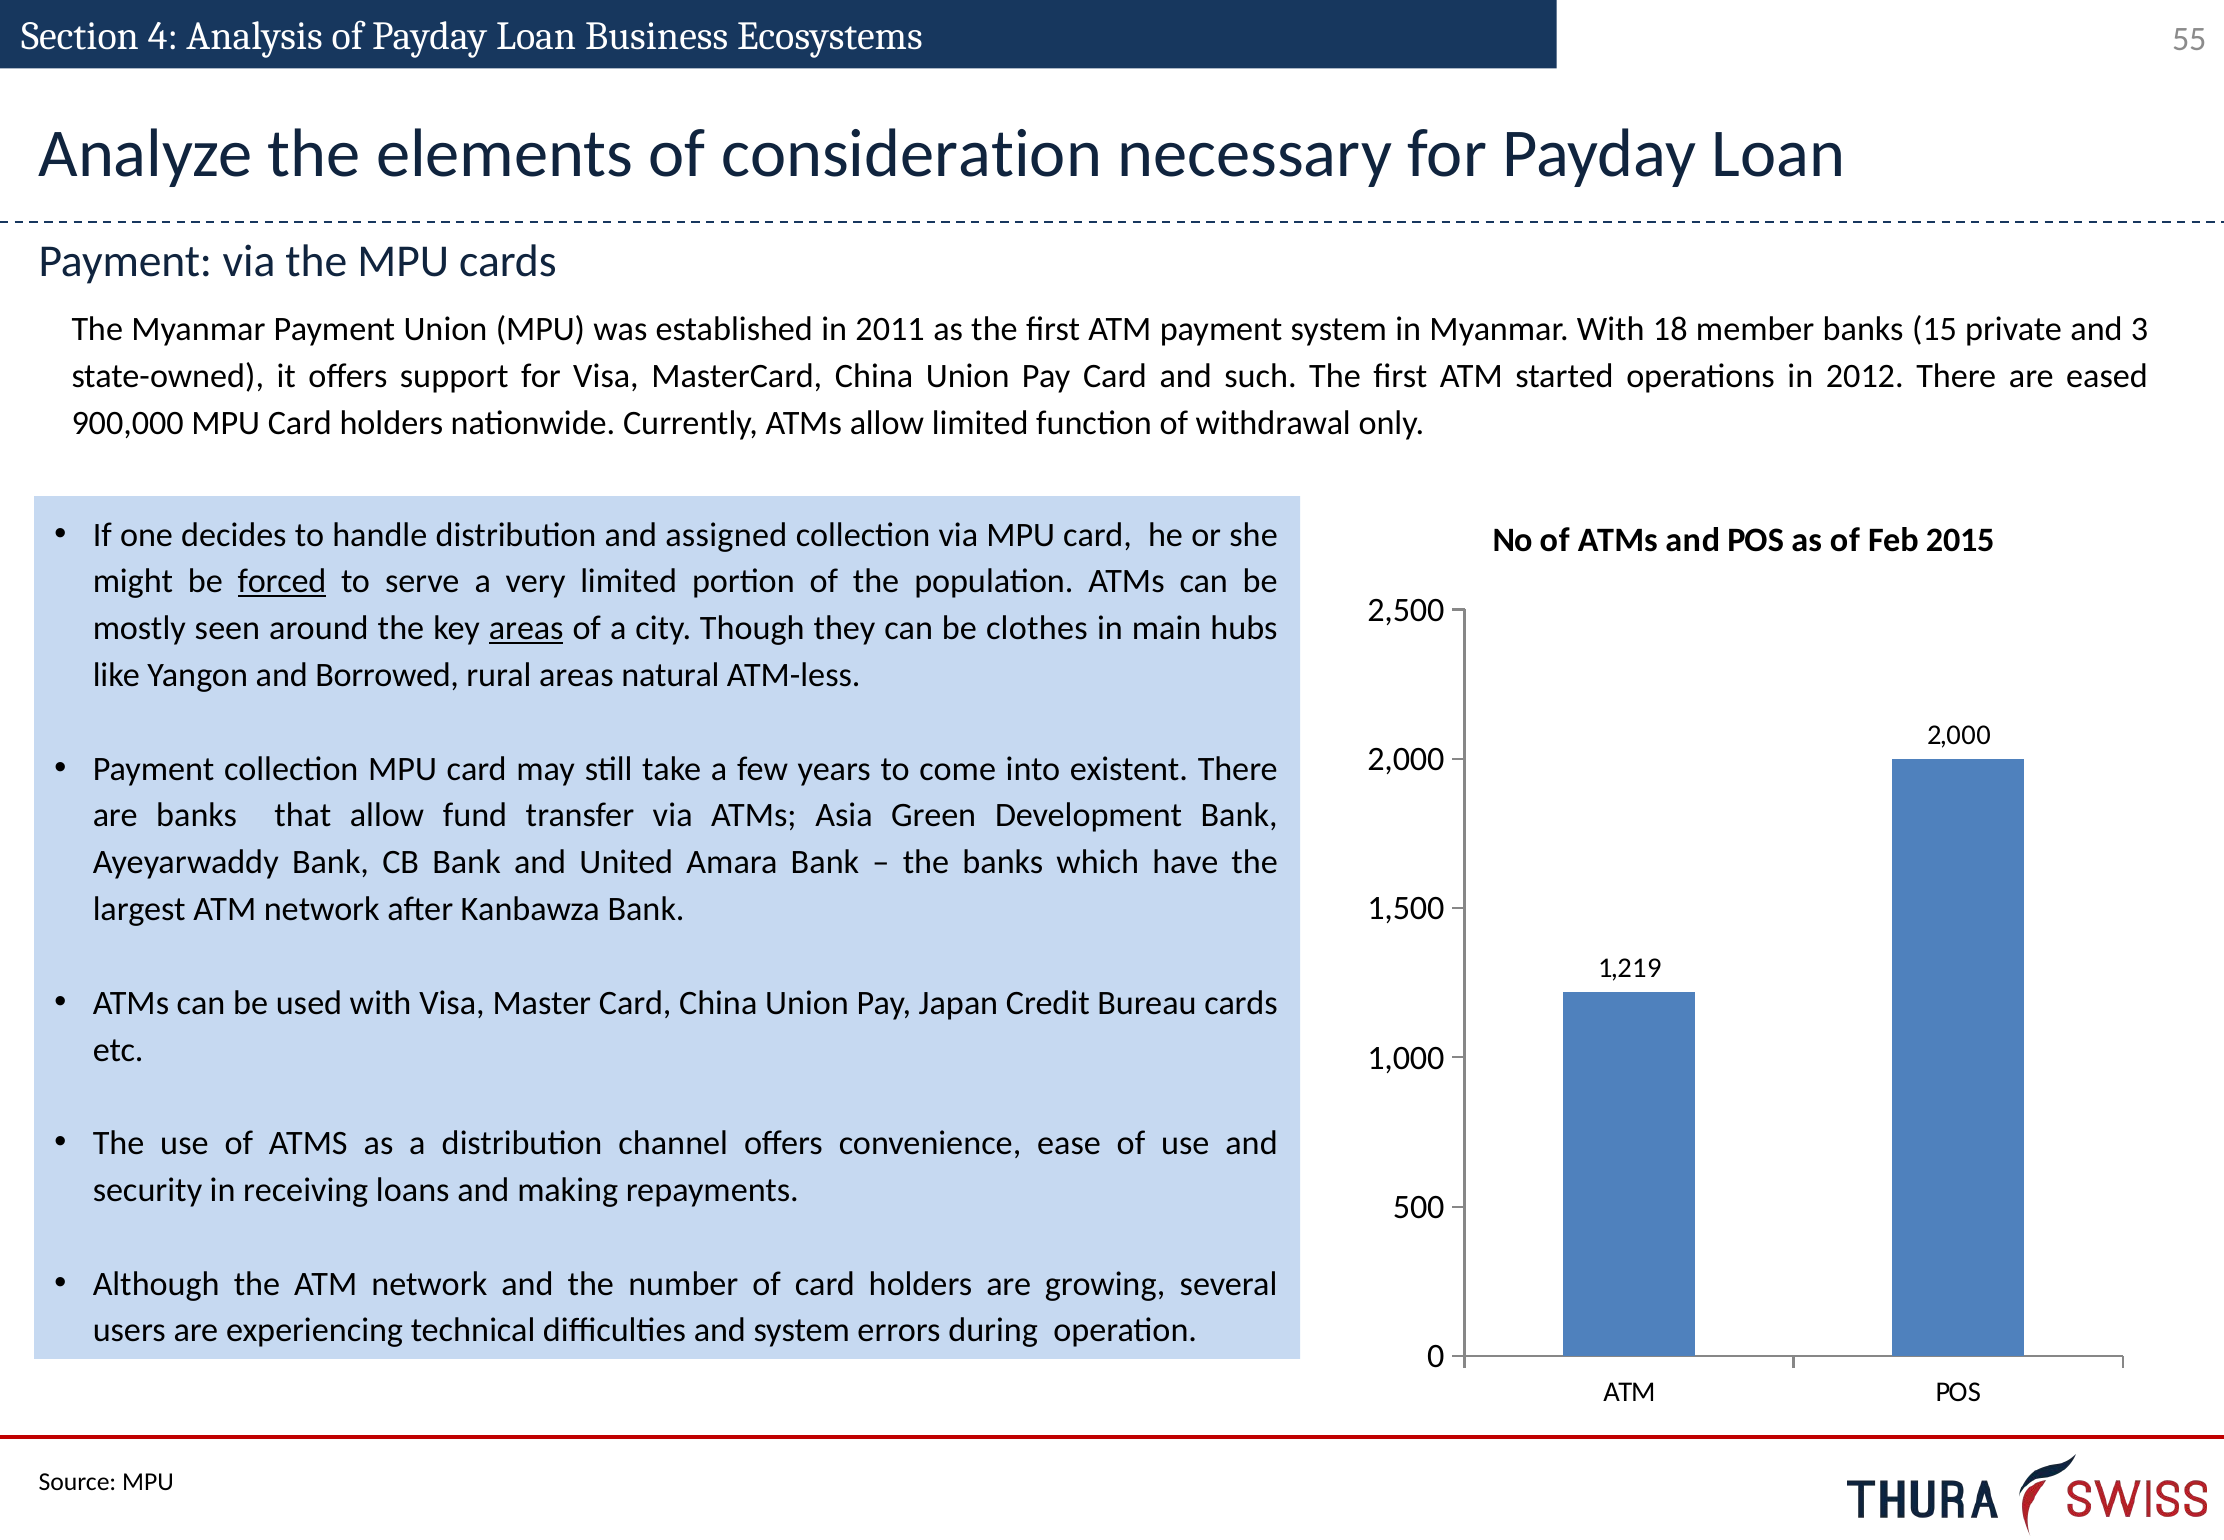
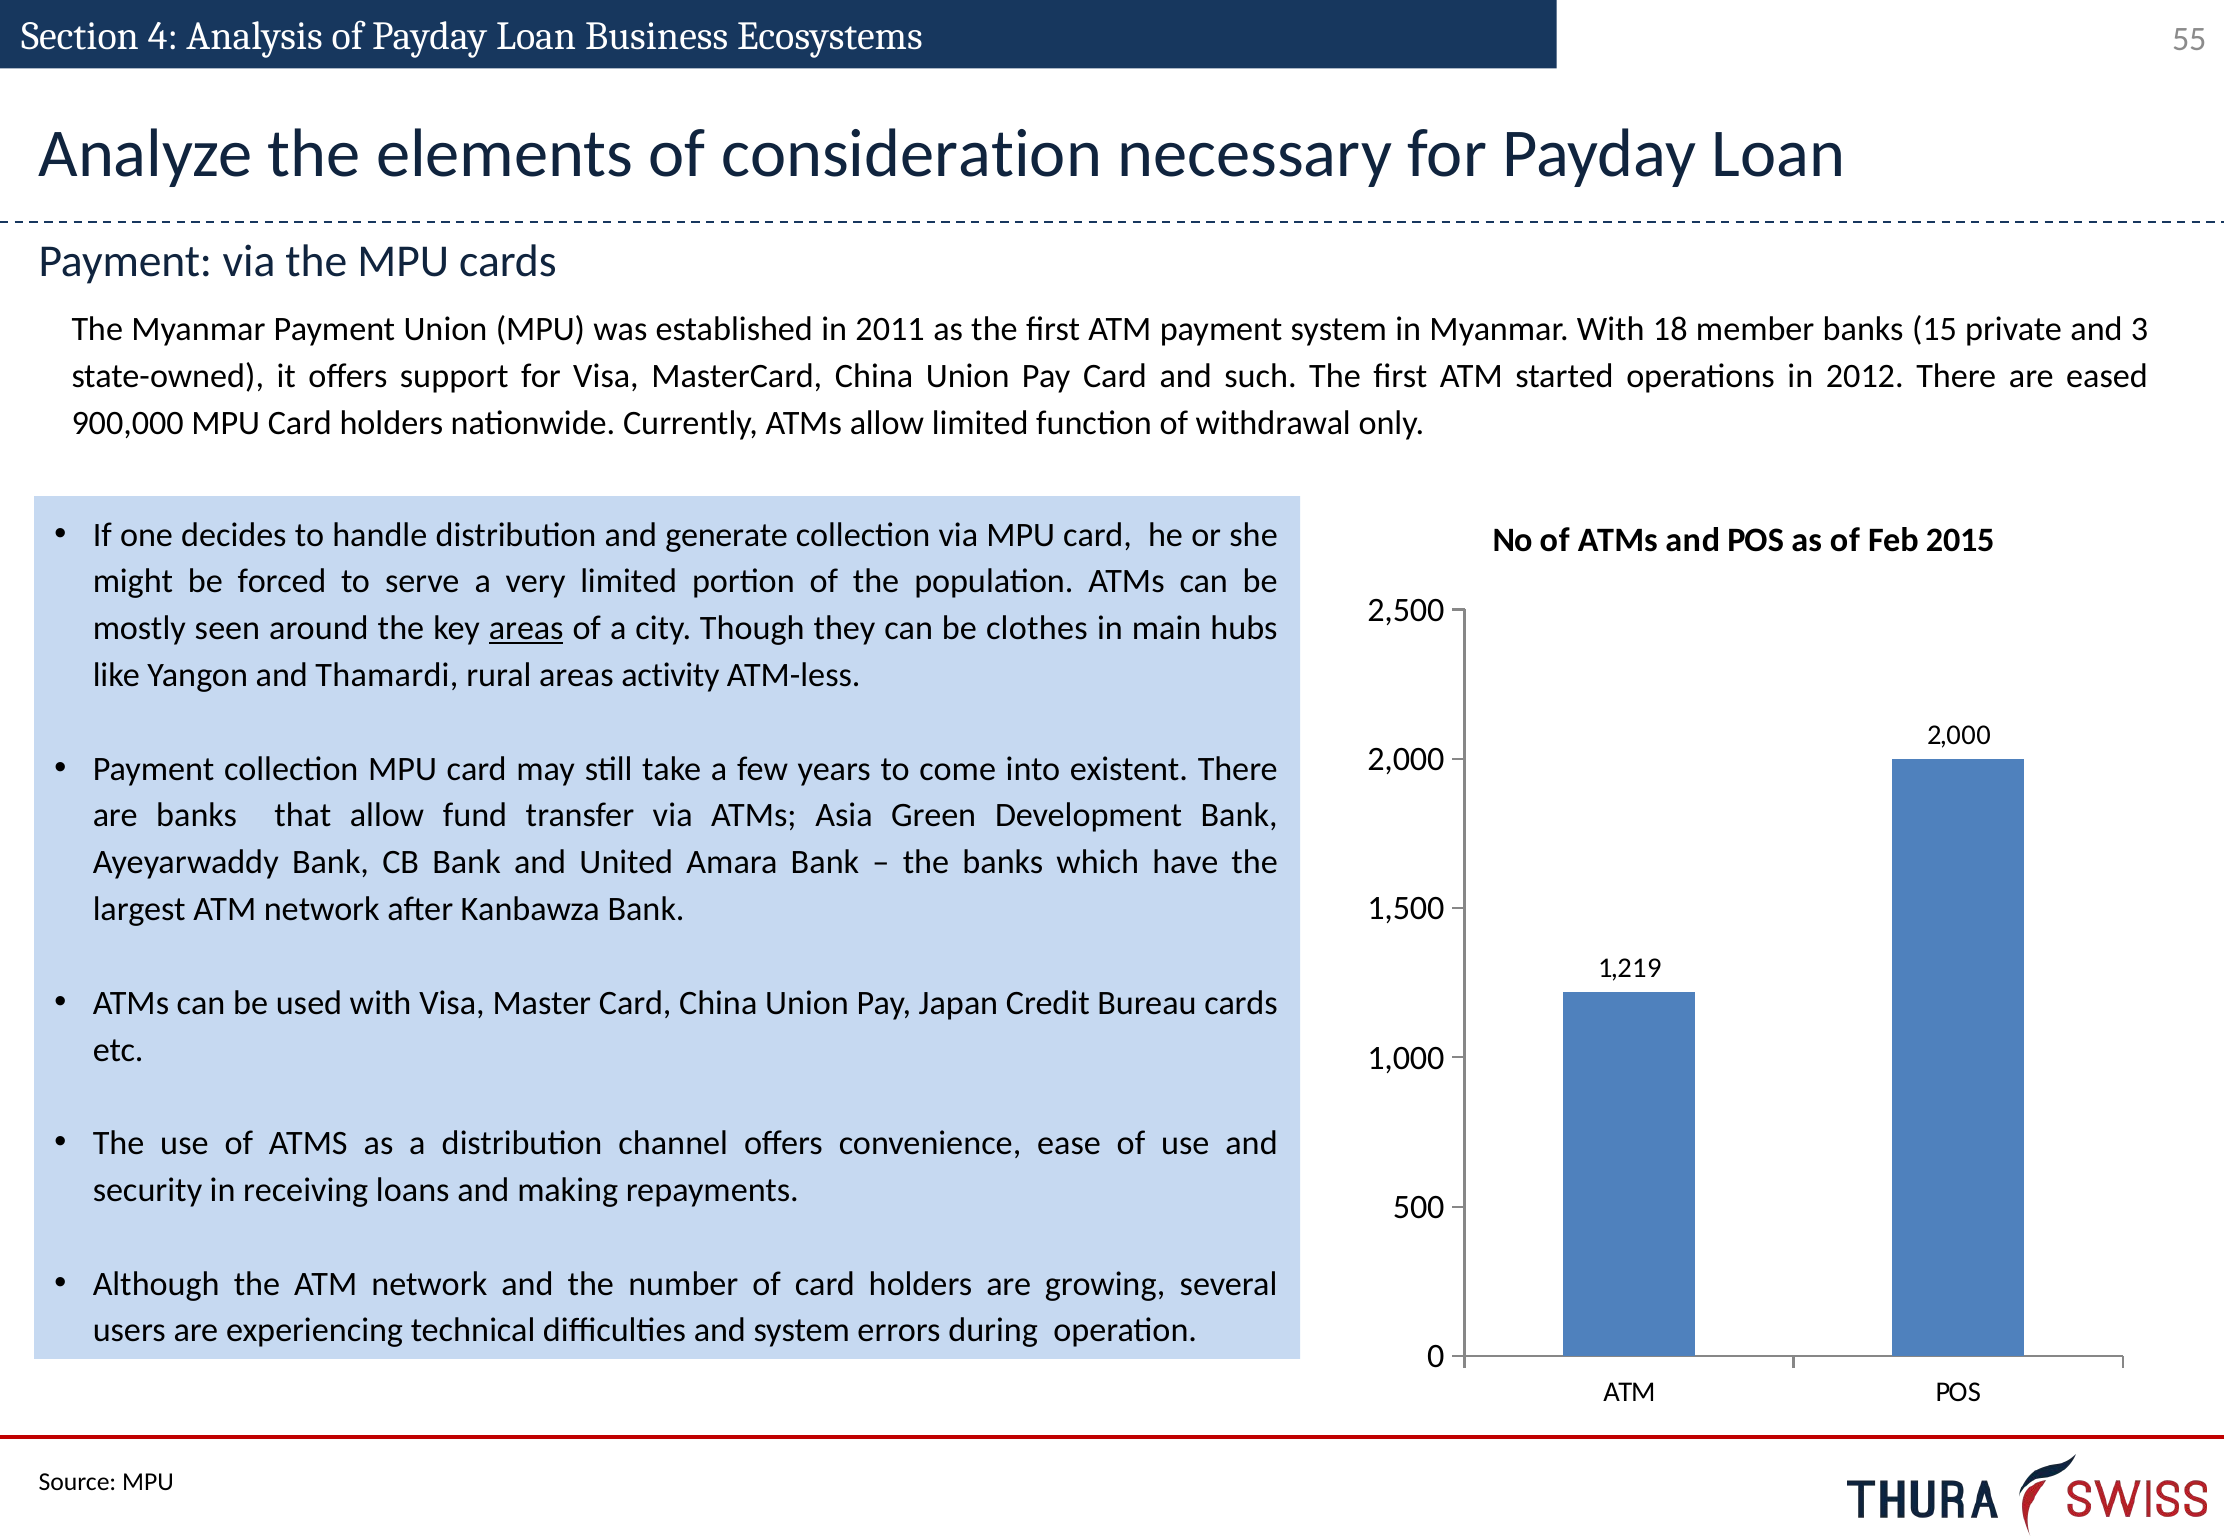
assigned: assigned -> generate
forced underline: present -> none
Borrowed: Borrowed -> Thamardi
natural: natural -> activity
